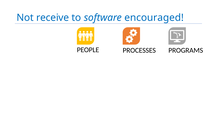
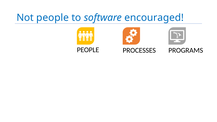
Not receive: receive -> people
